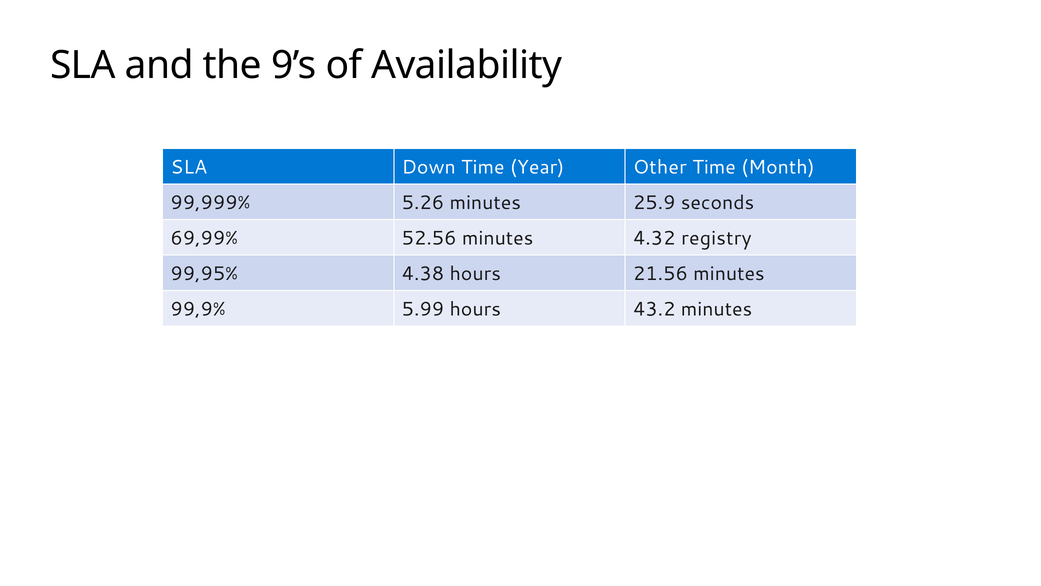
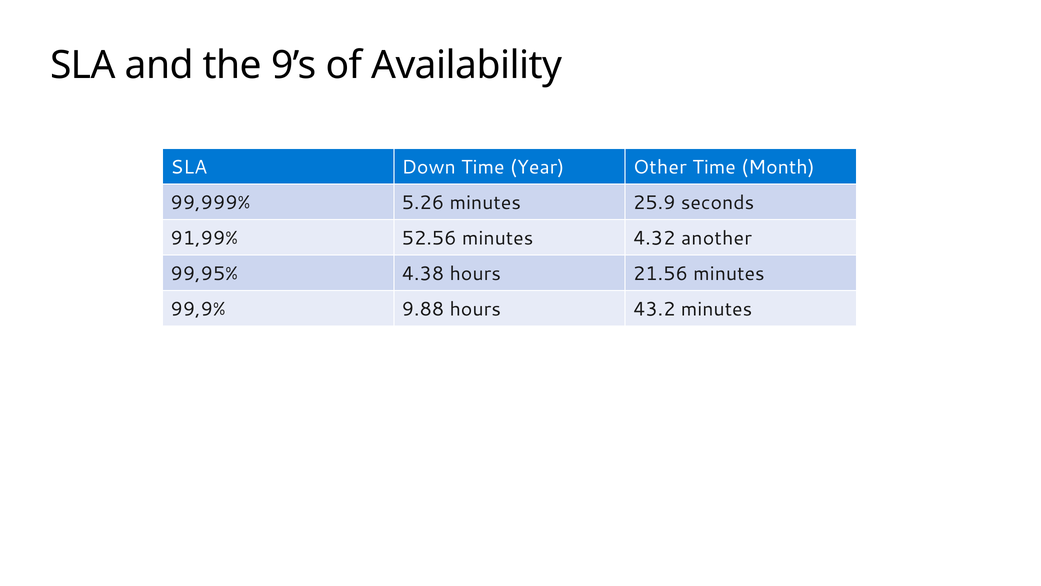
69,99%: 69,99% -> 91,99%
registry: registry -> another
5.99: 5.99 -> 9.88
